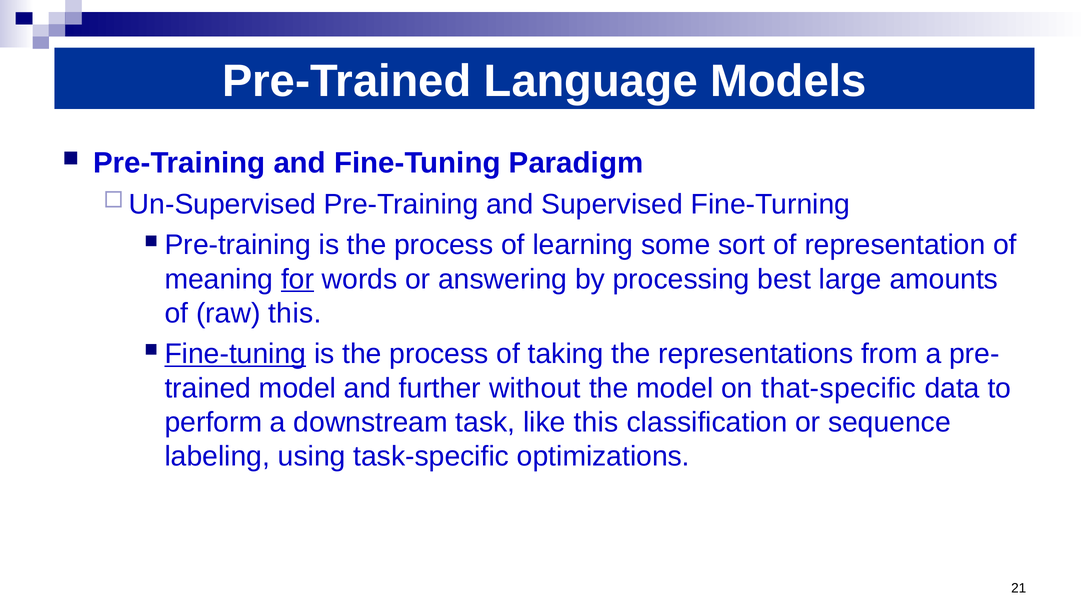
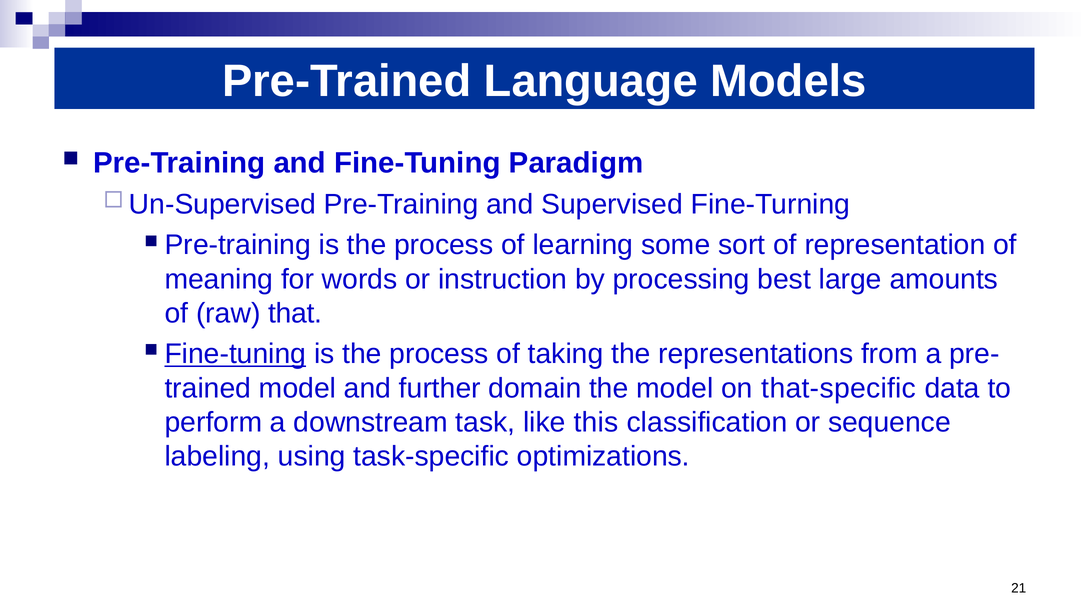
for underline: present -> none
answering: answering -> instruction
raw this: this -> that
without: without -> domain
